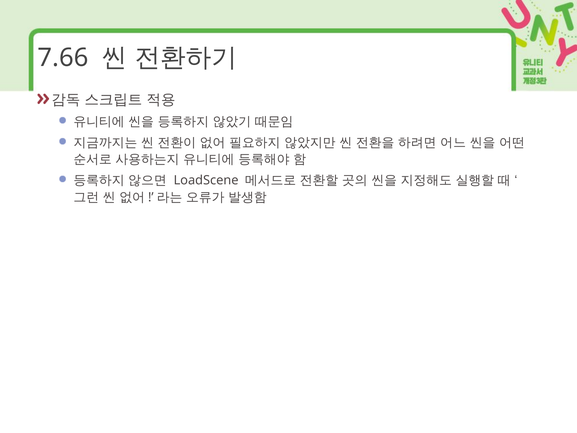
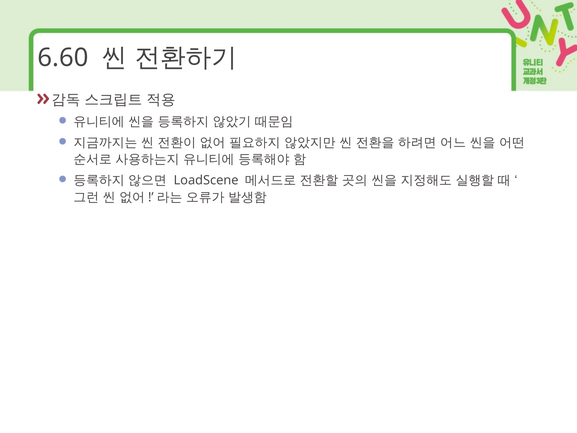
7.66: 7.66 -> 6.60
